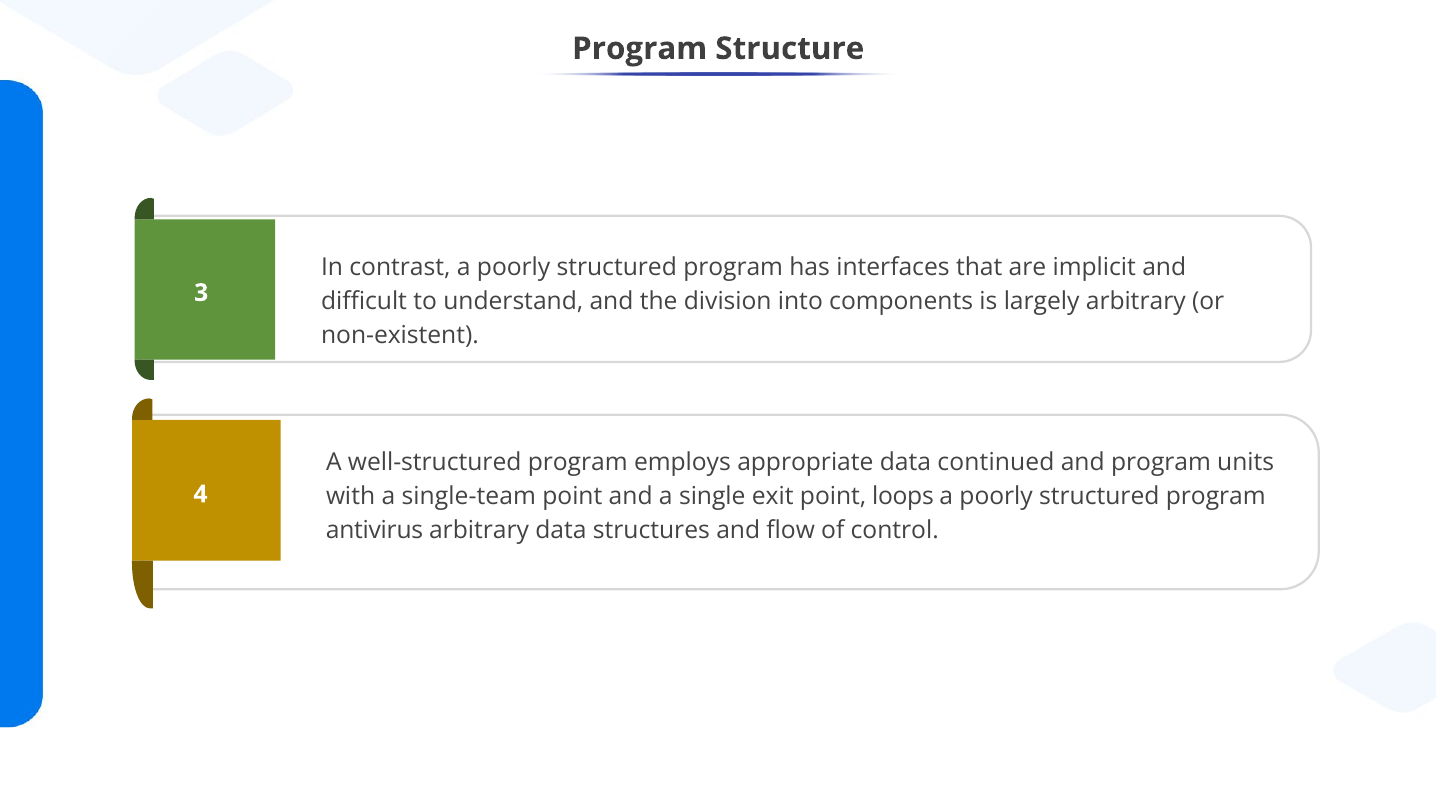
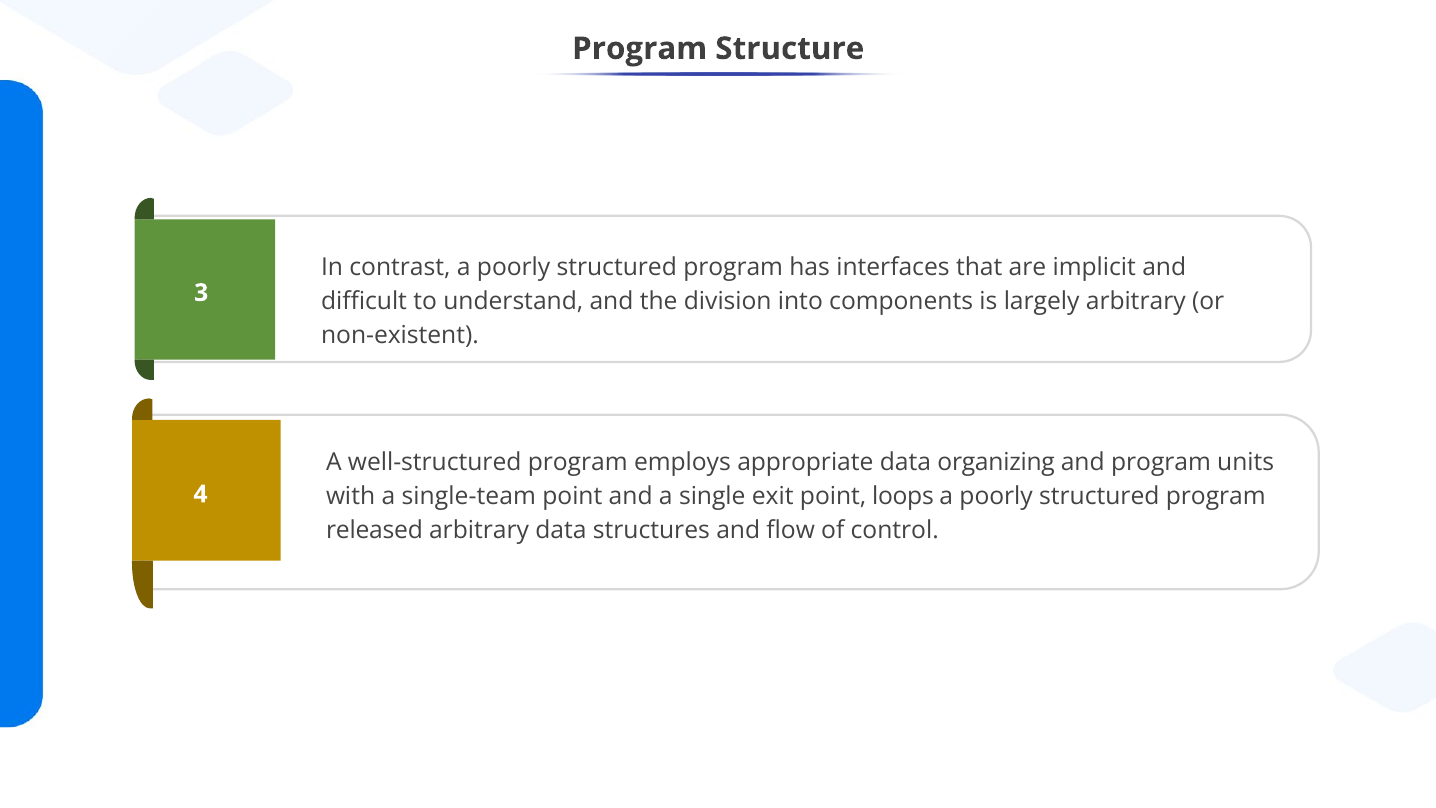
continued: continued -> organizing
antivirus: antivirus -> released
